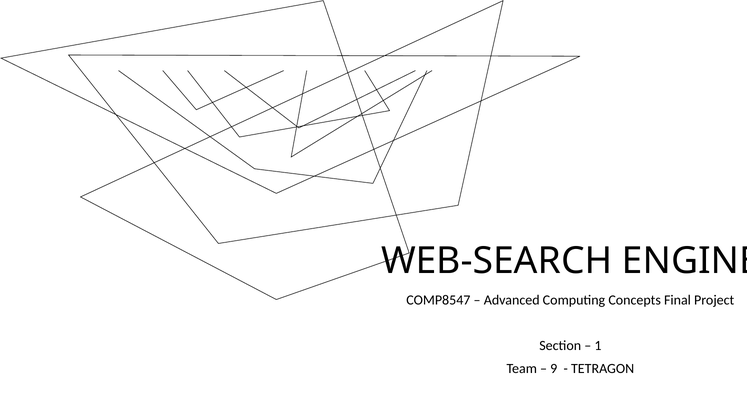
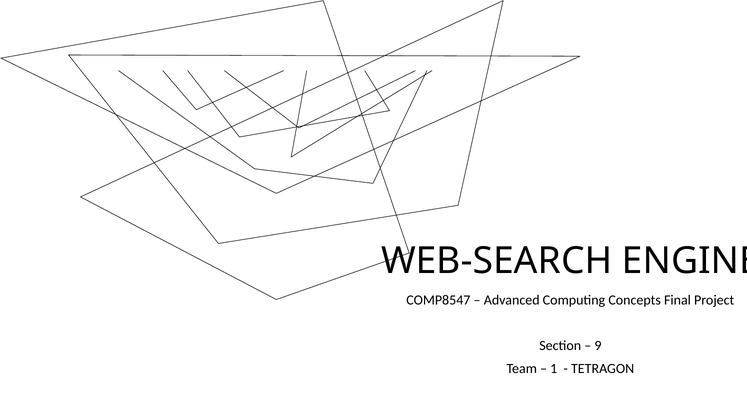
1: 1 -> 9
9: 9 -> 1
